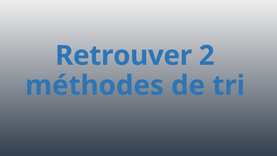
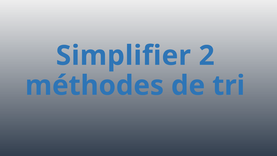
Retrouver: Retrouver -> Simplifier
